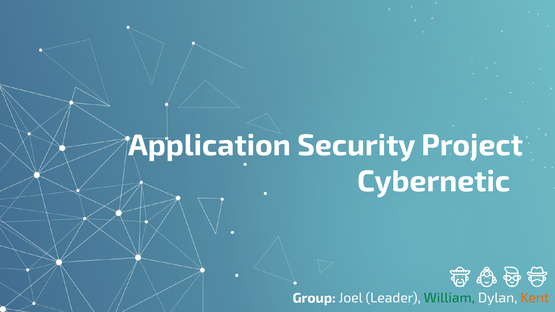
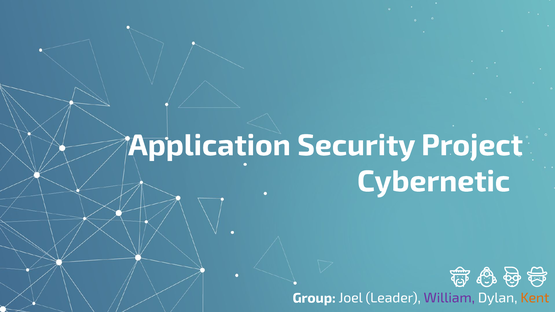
William colour: green -> purple
